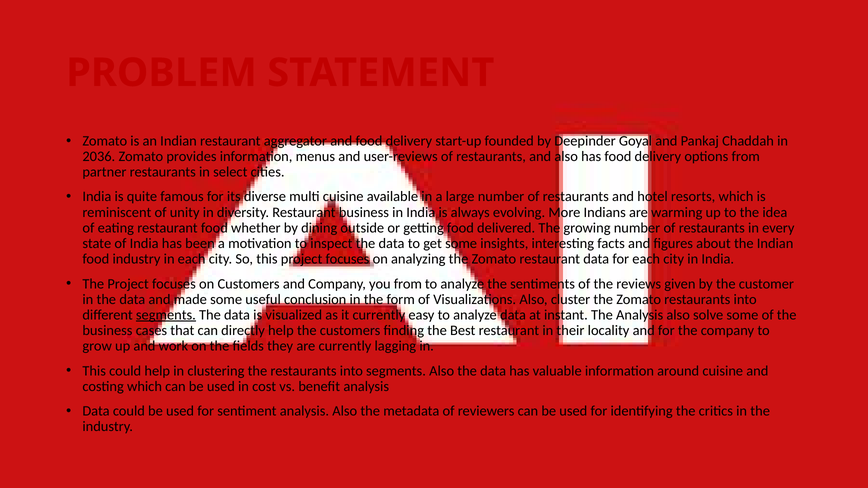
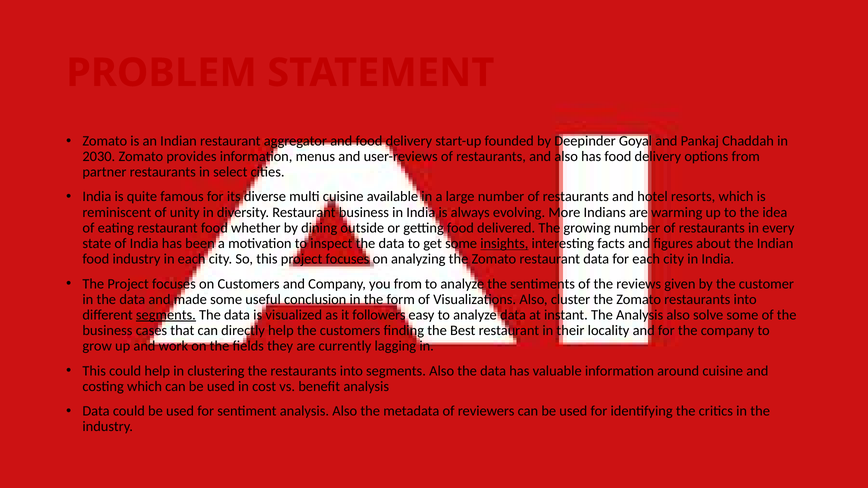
2036: 2036 -> 2030
insights underline: none -> present
it currently: currently -> followers
